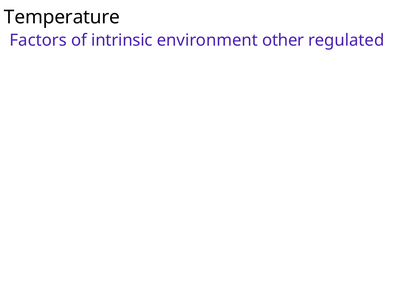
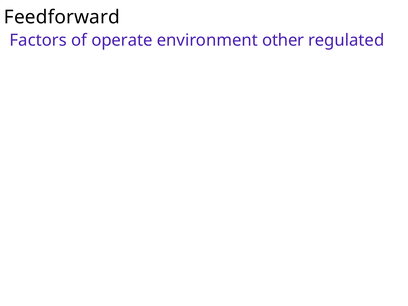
Temperature: Temperature -> Feedforward
intrinsic: intrinsic -> operate
